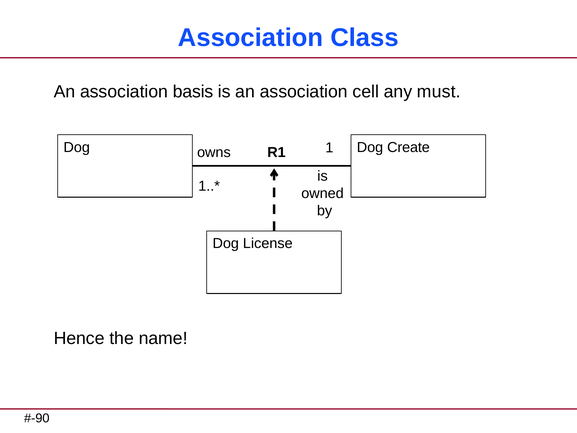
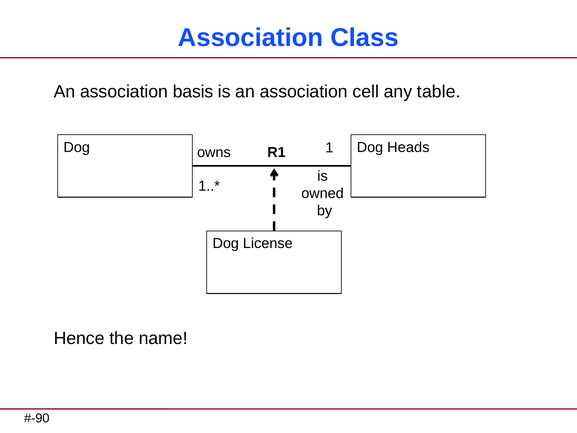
must: must -> table
Create: Create -> Heads
